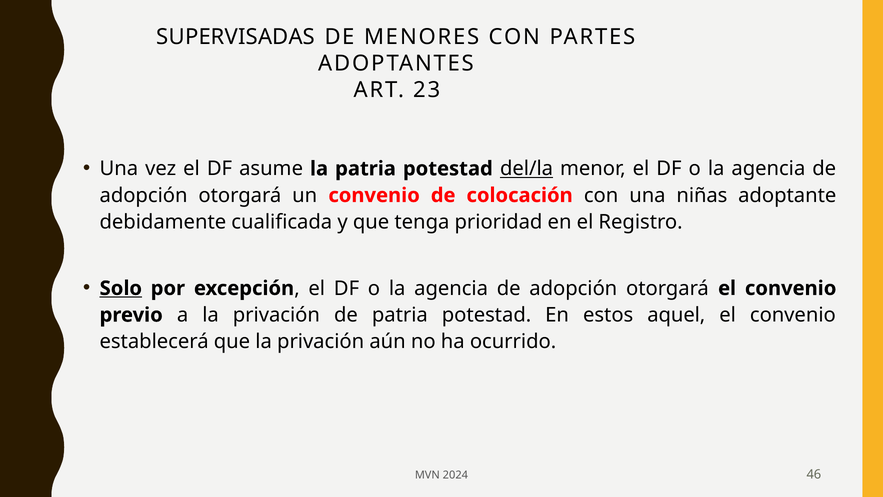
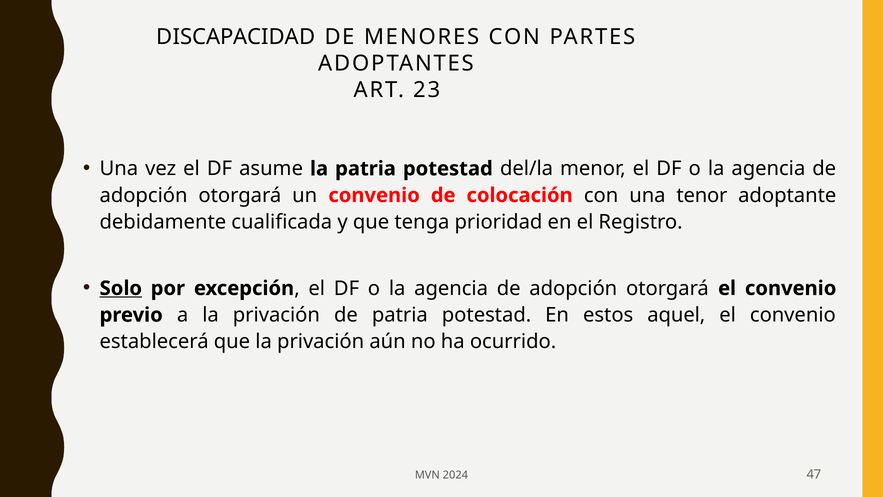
SUPERVISADAS: SUPERVISADAS -> DISCAPACIDAD
del/la underline: present -> none
niñas: niñas -> tenor
46: 46 -> 47
